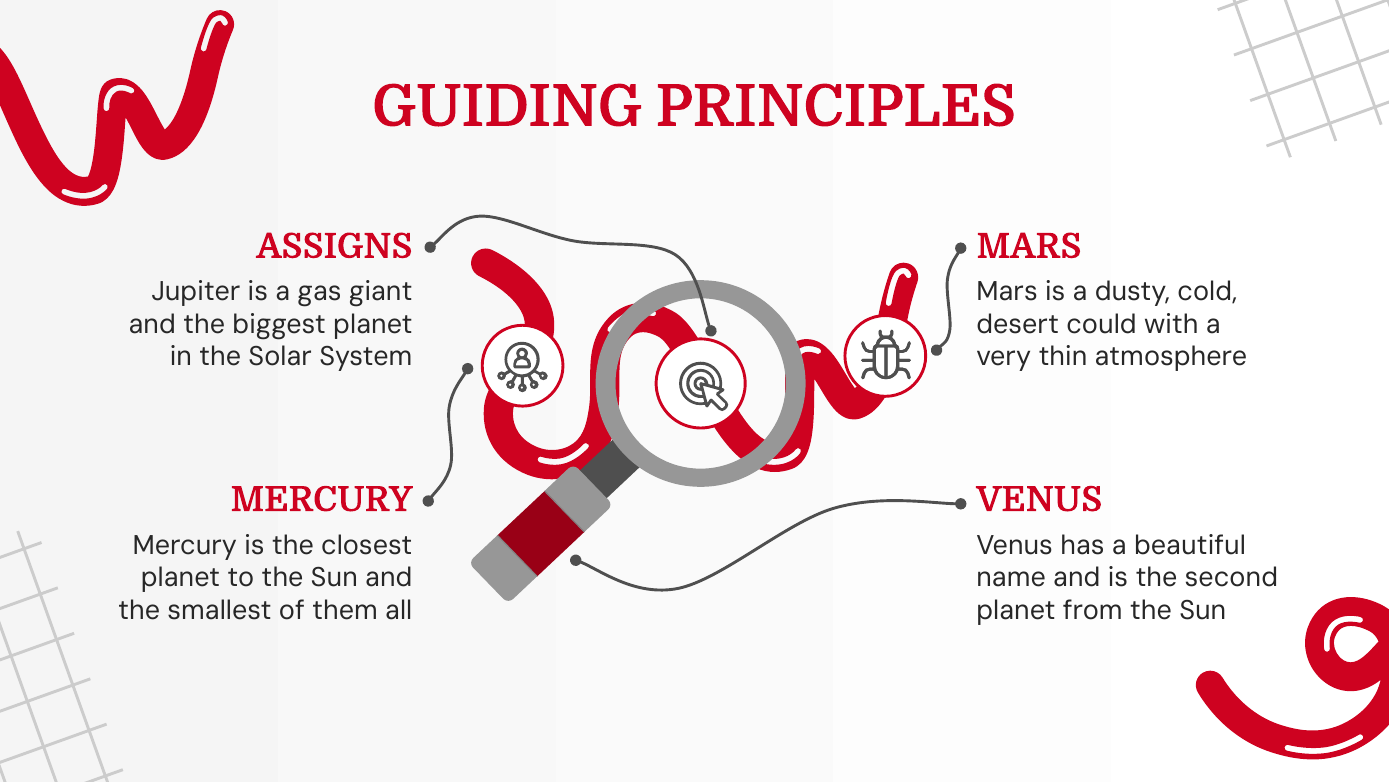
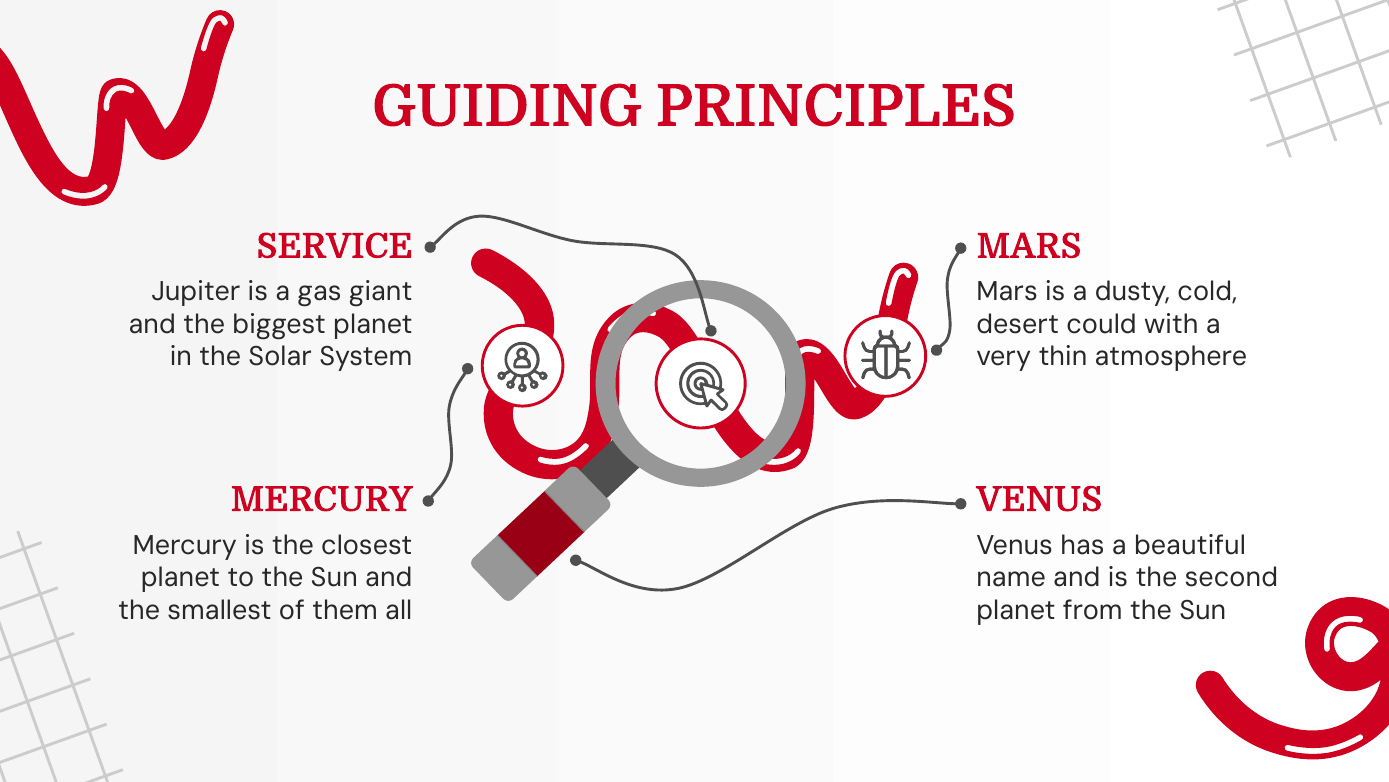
ASSIGNS: ASSIGNS -> SERVICE
